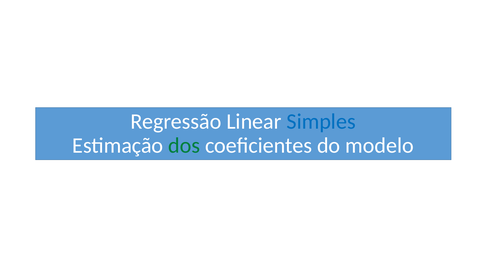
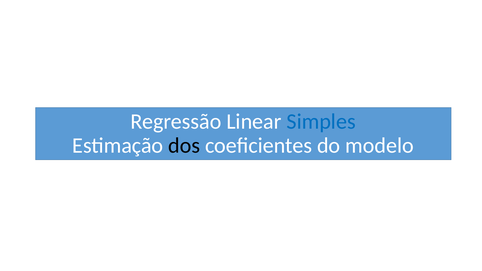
dos colour: green -> black
